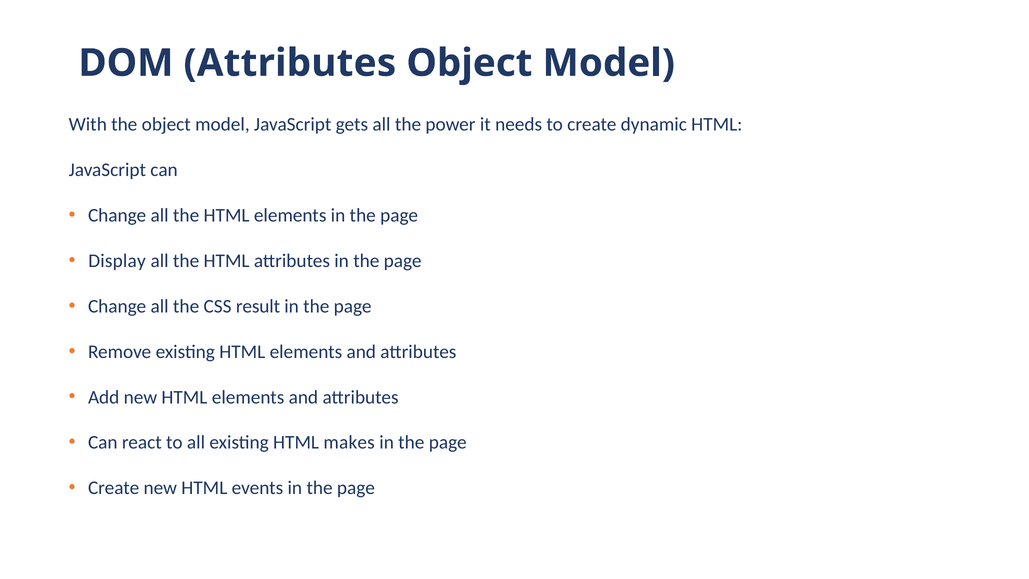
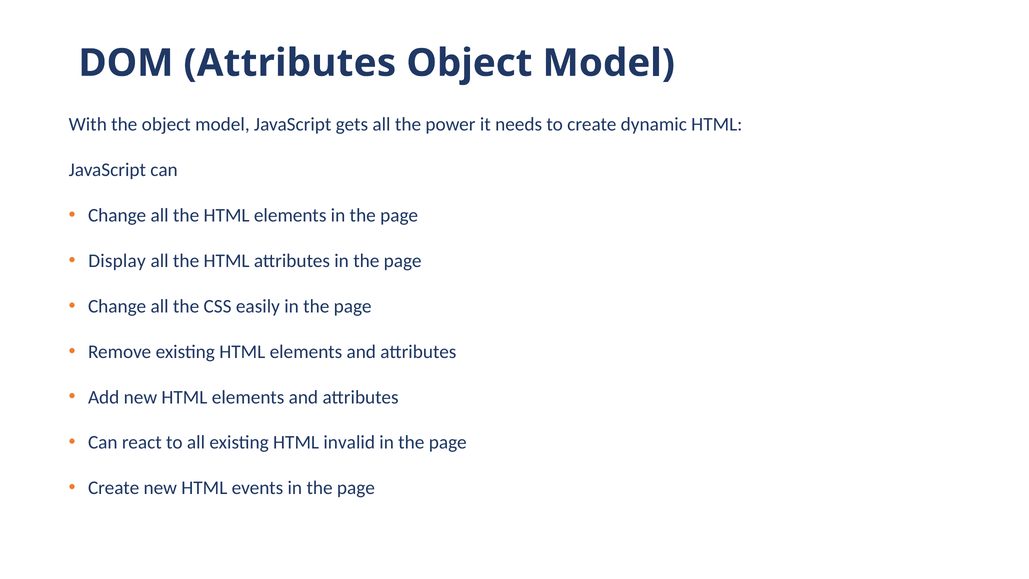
result: result -> easily
makes: makes -> invalid
